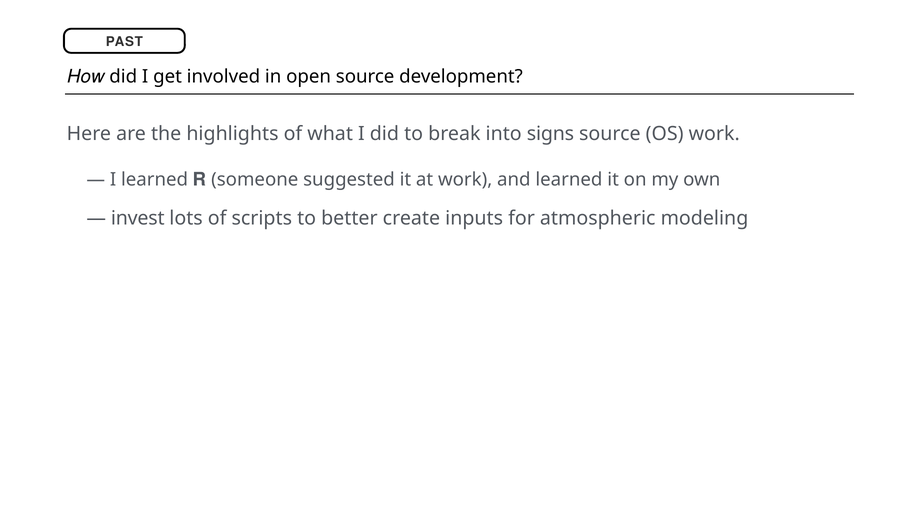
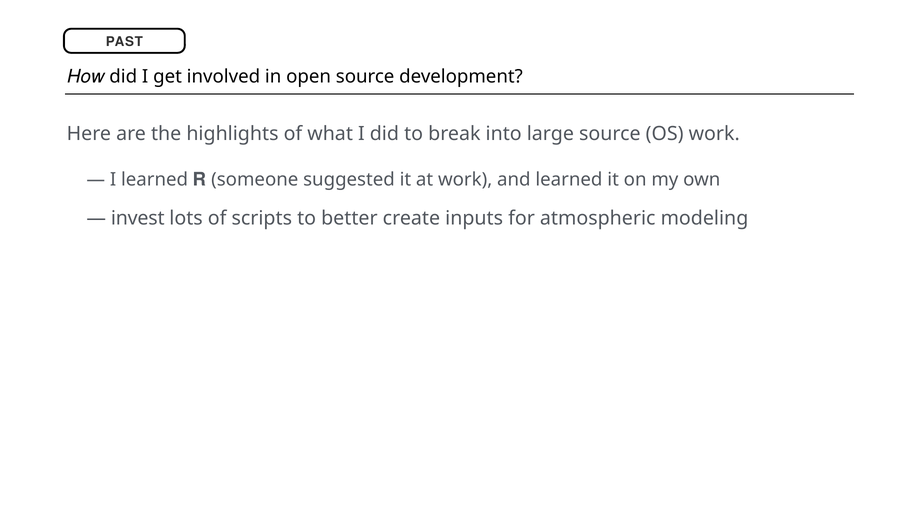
signs: signs -> large
